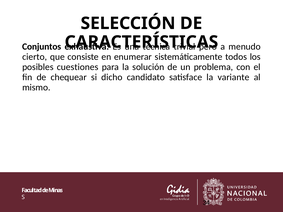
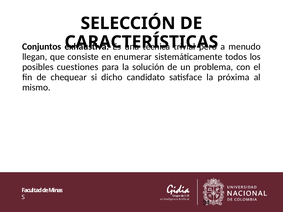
cierto: cierto -> llegan
variante: variante -> próxima
